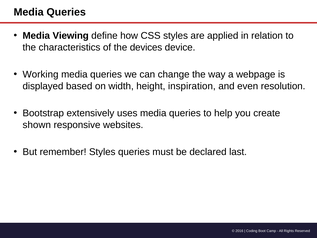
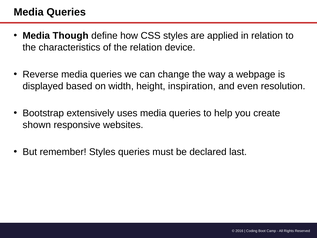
Viewing: Viewing -> Though
the devices: devices -> relation
Working: Working -> Reverse
